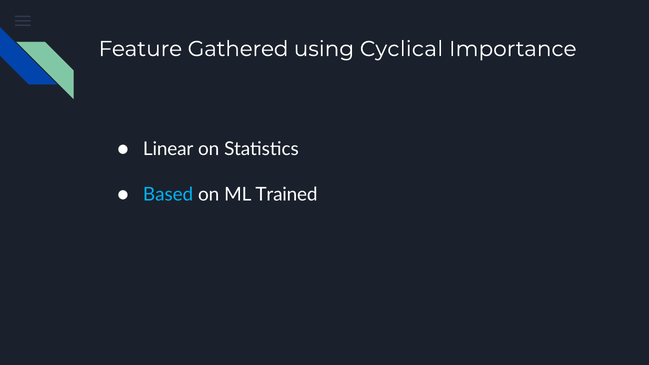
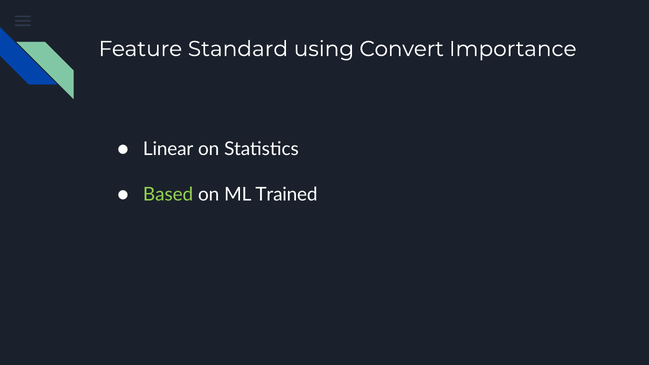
Gathered: Gathered -> Standard
Cyclical: Cyclical -> Convert
Based colour: light blue -> light green
